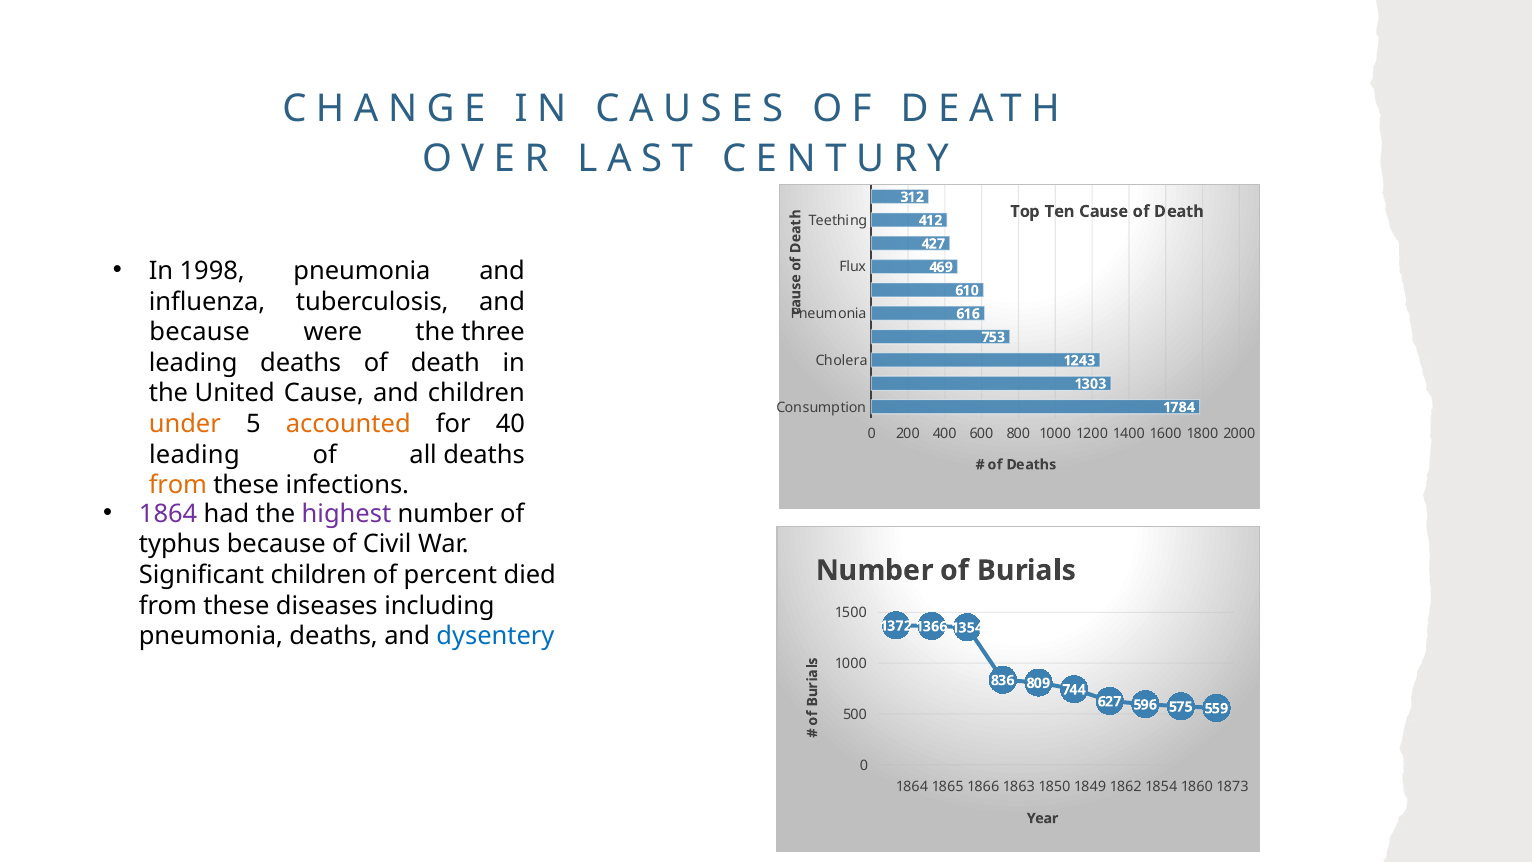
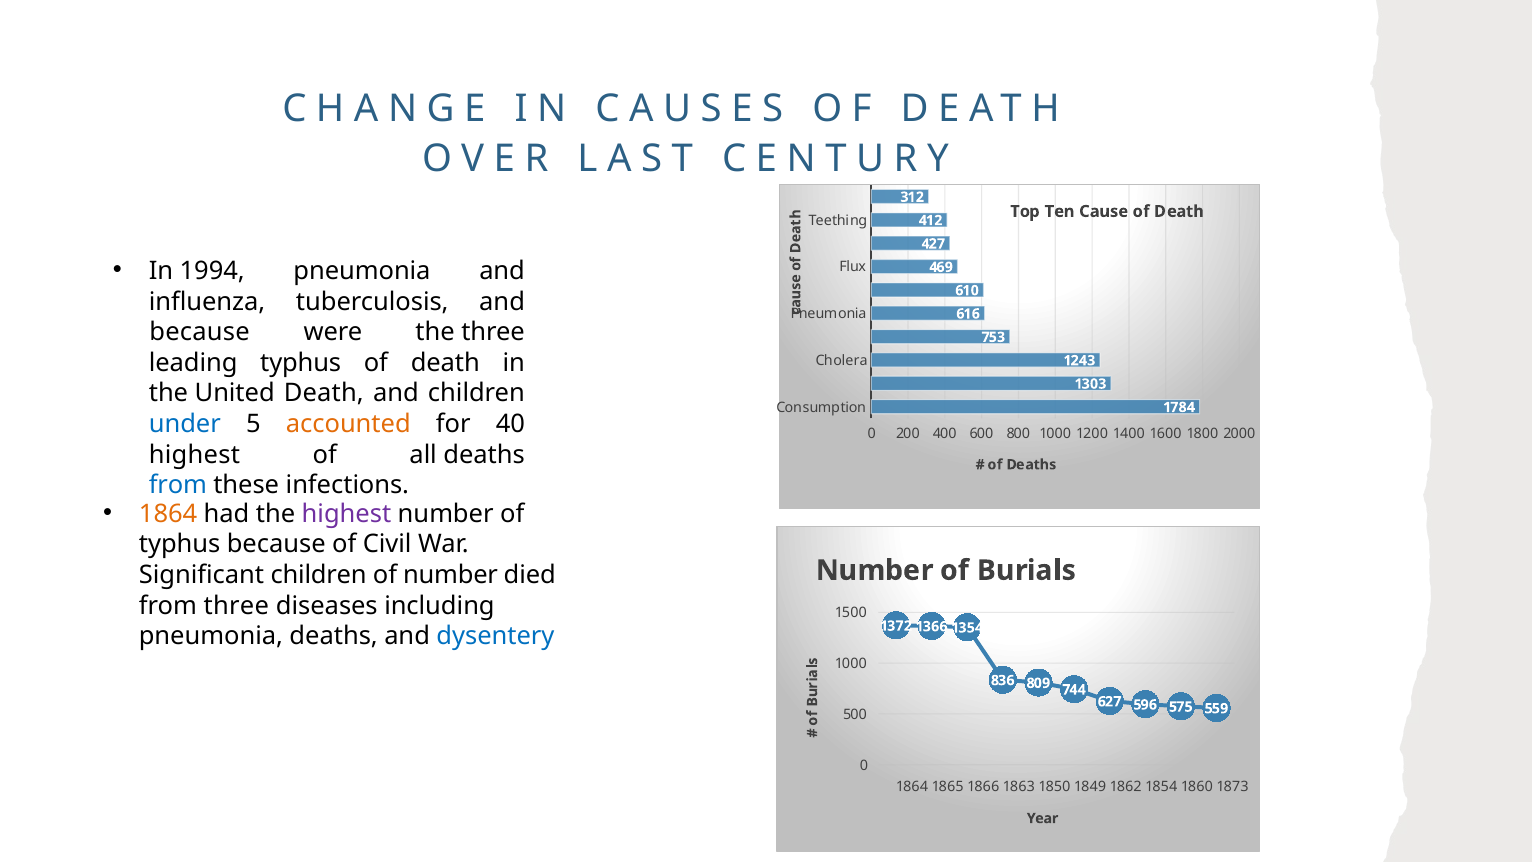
1998: 1998 -> 1994
leading deaths: deaths -> typhus
United Cause: Cause -> Death
under colour: orange -> blue
leading at (194, 455): leading -> highest
from at (178, 485) colour: orange -> blue
1864 colour: purple -> orange
of percent: percent -> number
these at (236, 606): these -> three
